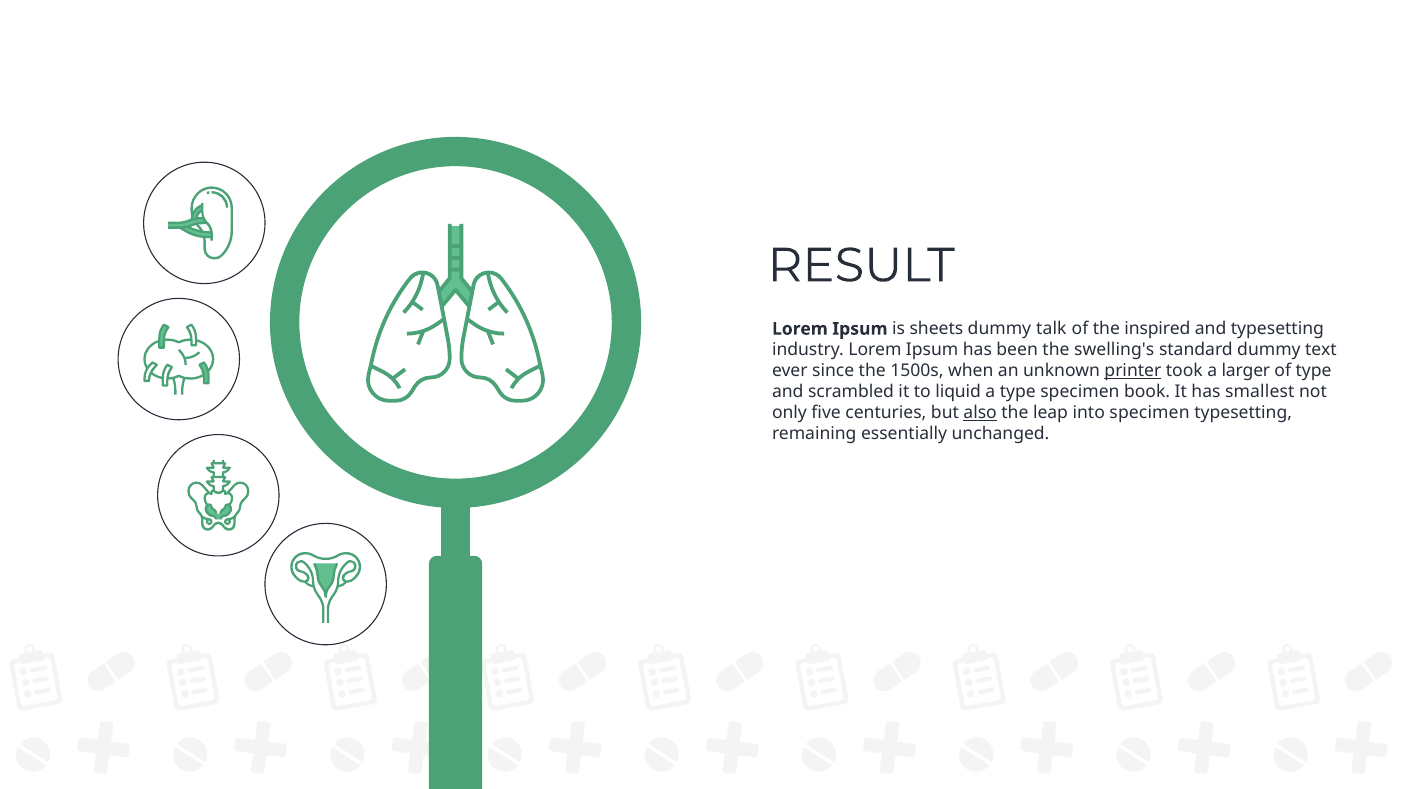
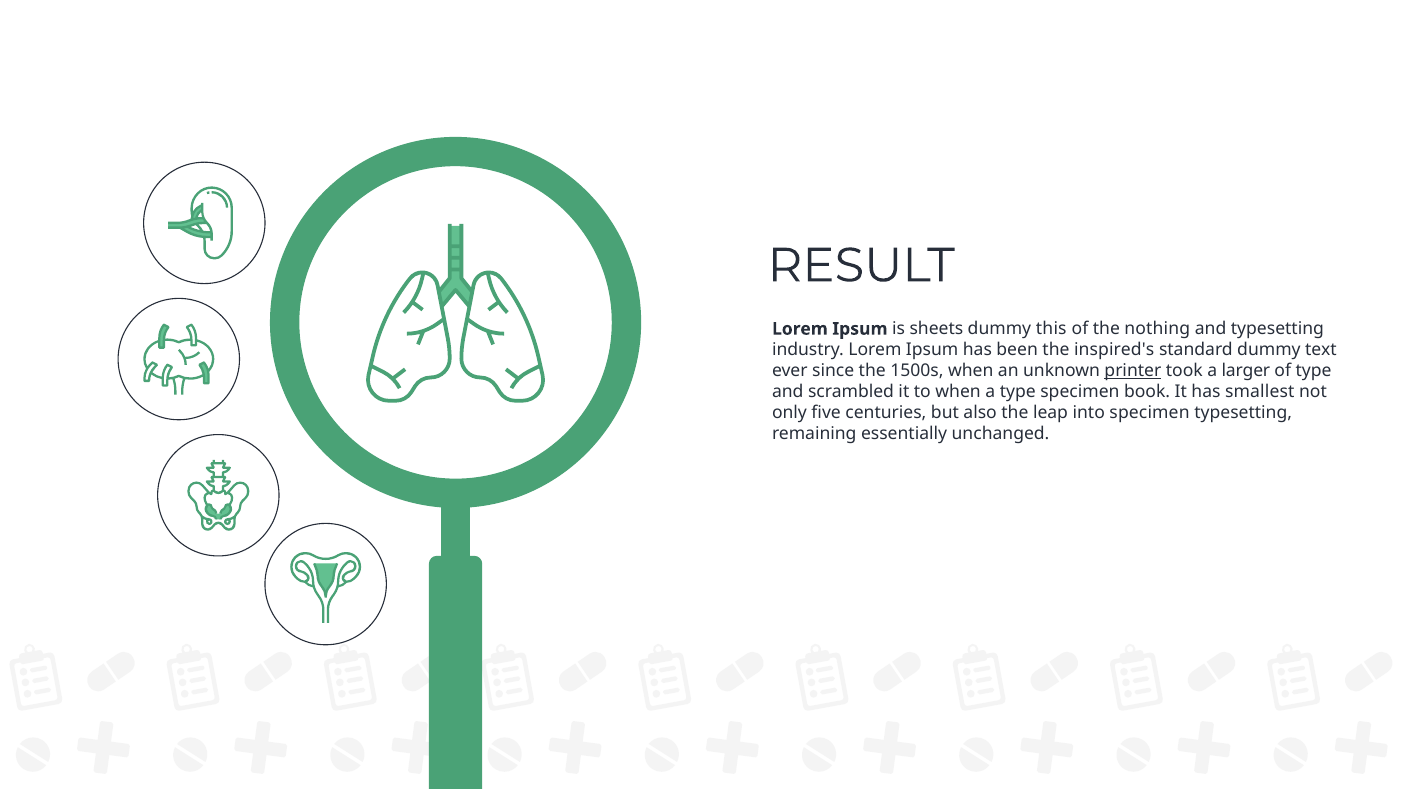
talk: talk -> this
inspired: inspired -> nothing
swelling's: swelling's -> inspired's
to liquid: liquid -> when
also underline: present -> none
